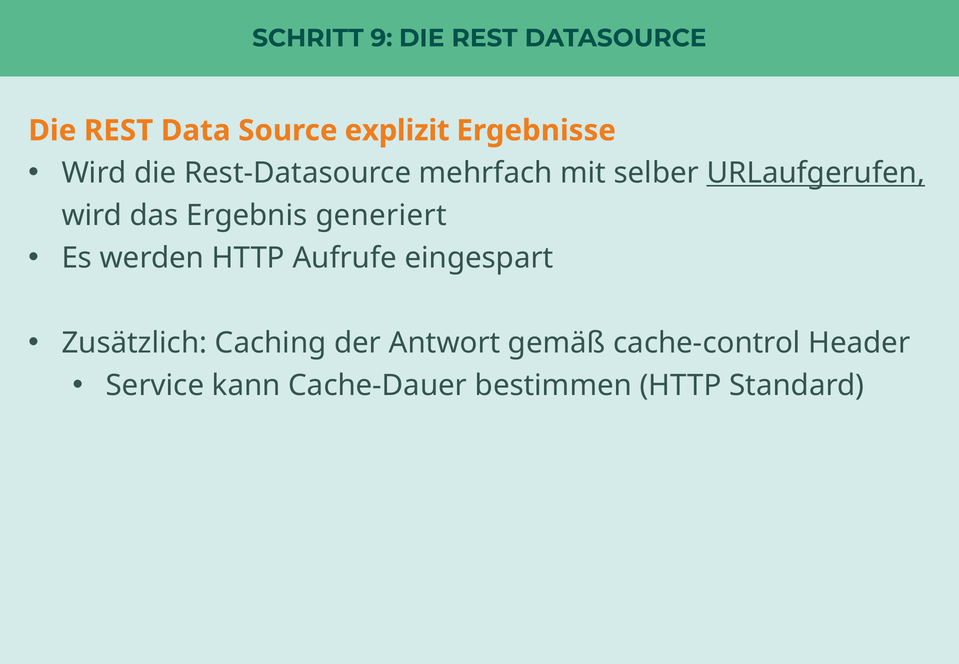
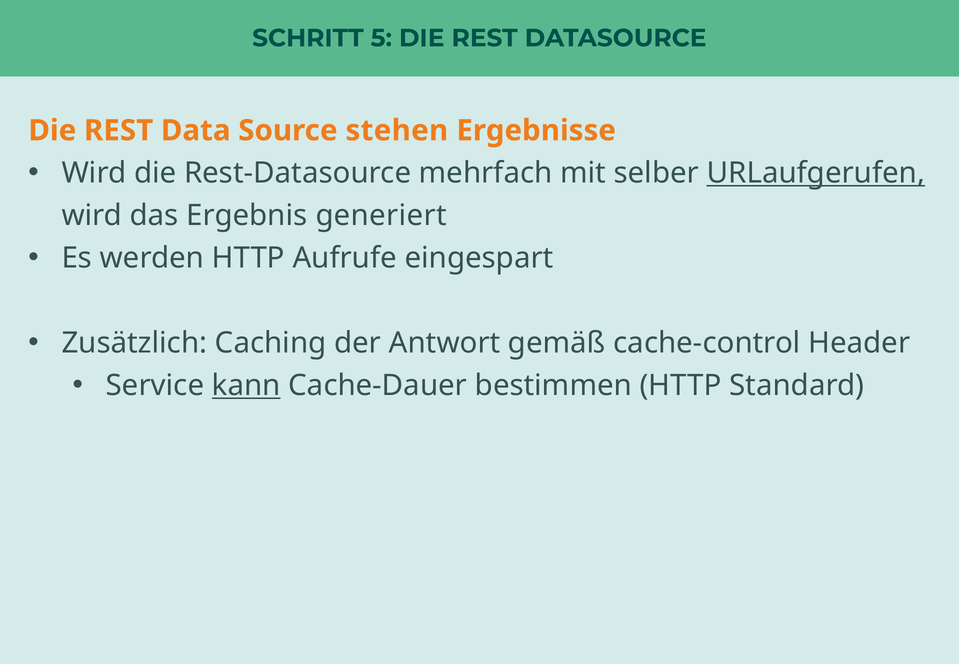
9: 9 -> 5
explizit: explizit -> stehen
kann underline: none -> present
